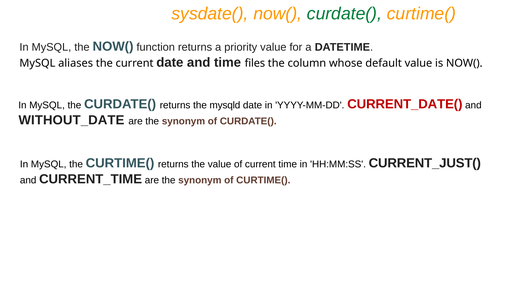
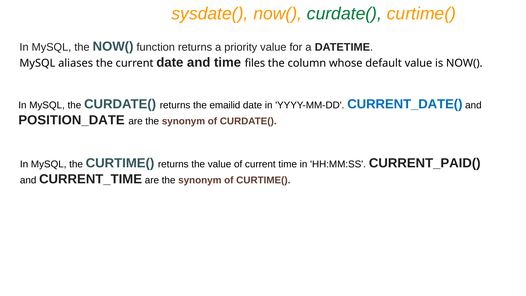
mysqld: mysqld -> emailid
CURRENT_DATE( colour: red -> blue
WITHOUT_DATE: WITHOUT_DATE -> POSITION_DATE
CURRENT_JUST(: CURRENT_JUST( -> CURRENT_PAID(
